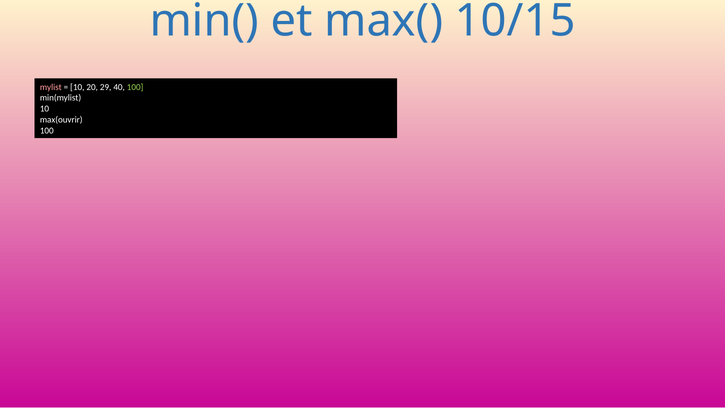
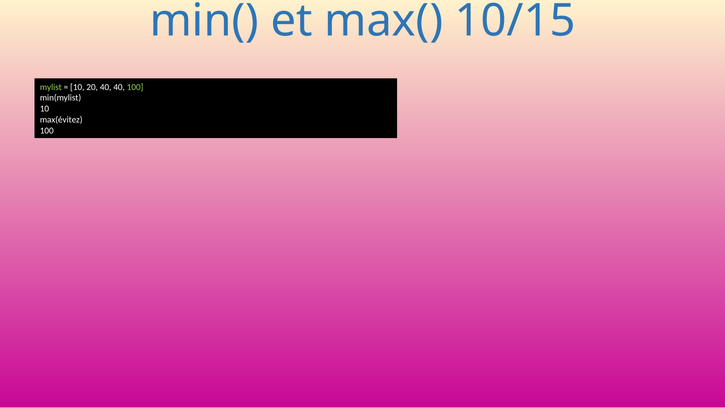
mylist colour: pink -> light green
20 29: 29 -> 40
max(ouvrir: max(ouvrir -> max(évitez
